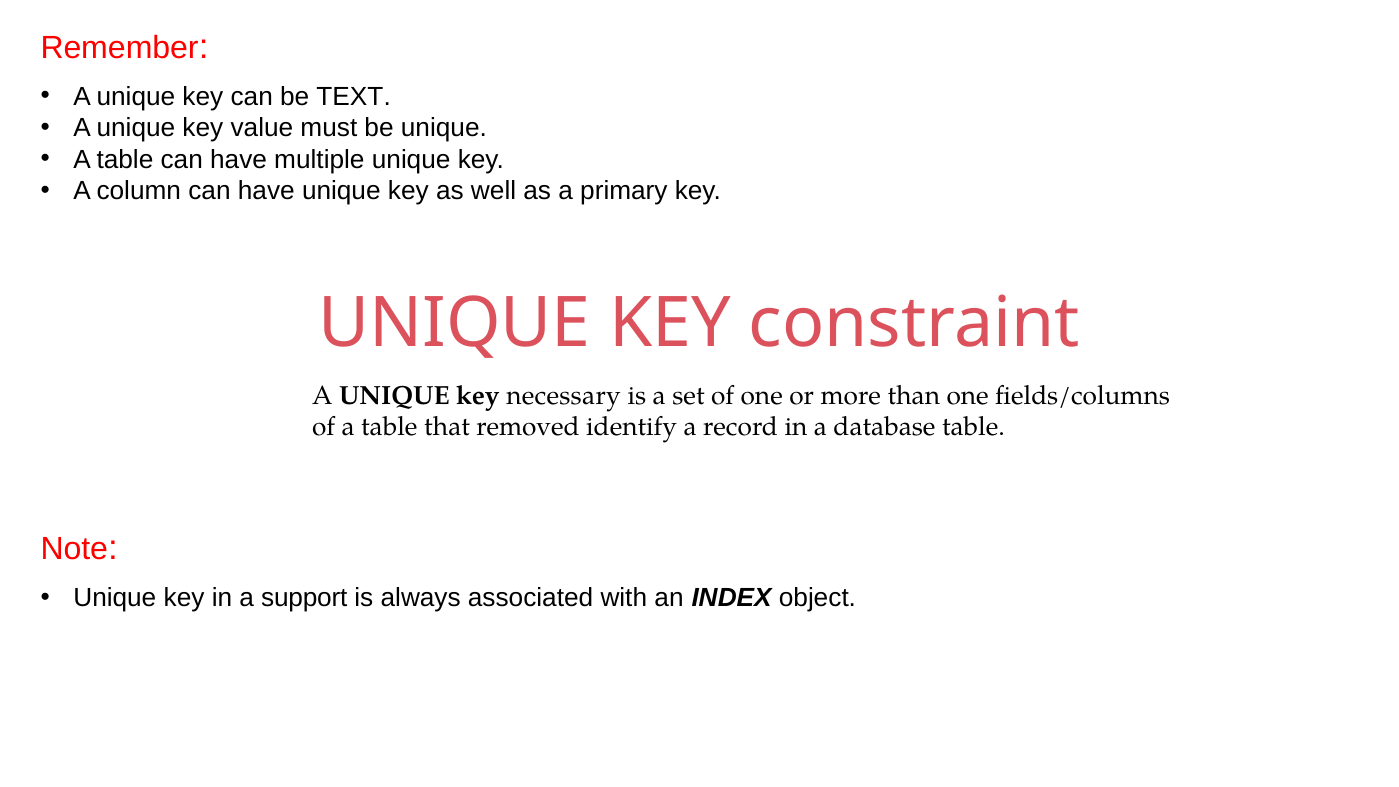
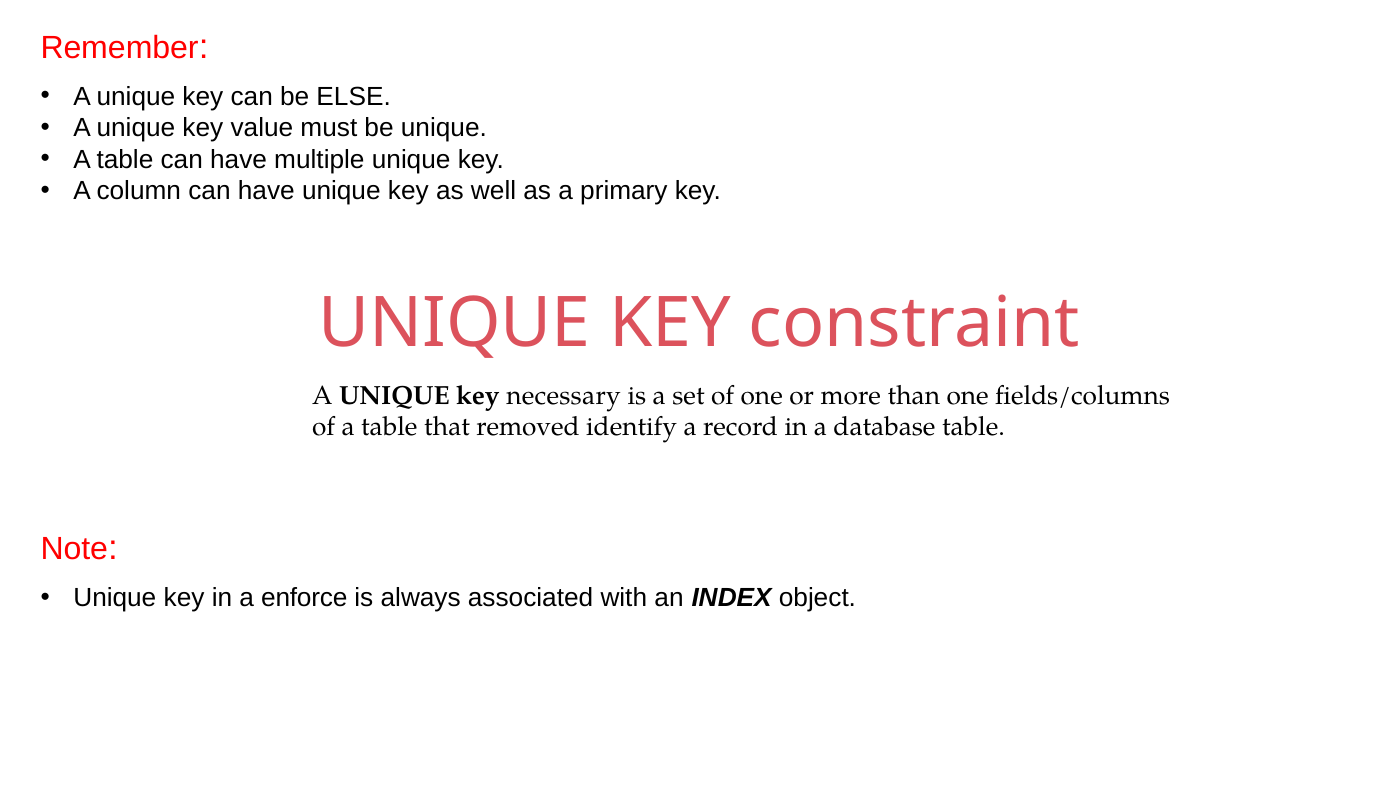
TEXT: TEXT -> ELSE
support: support -> enforce
